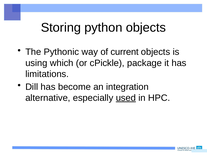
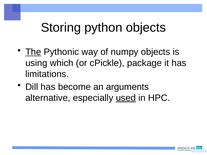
The underline: none -> present
current: current -> numpy
integration: integration -> arguments
